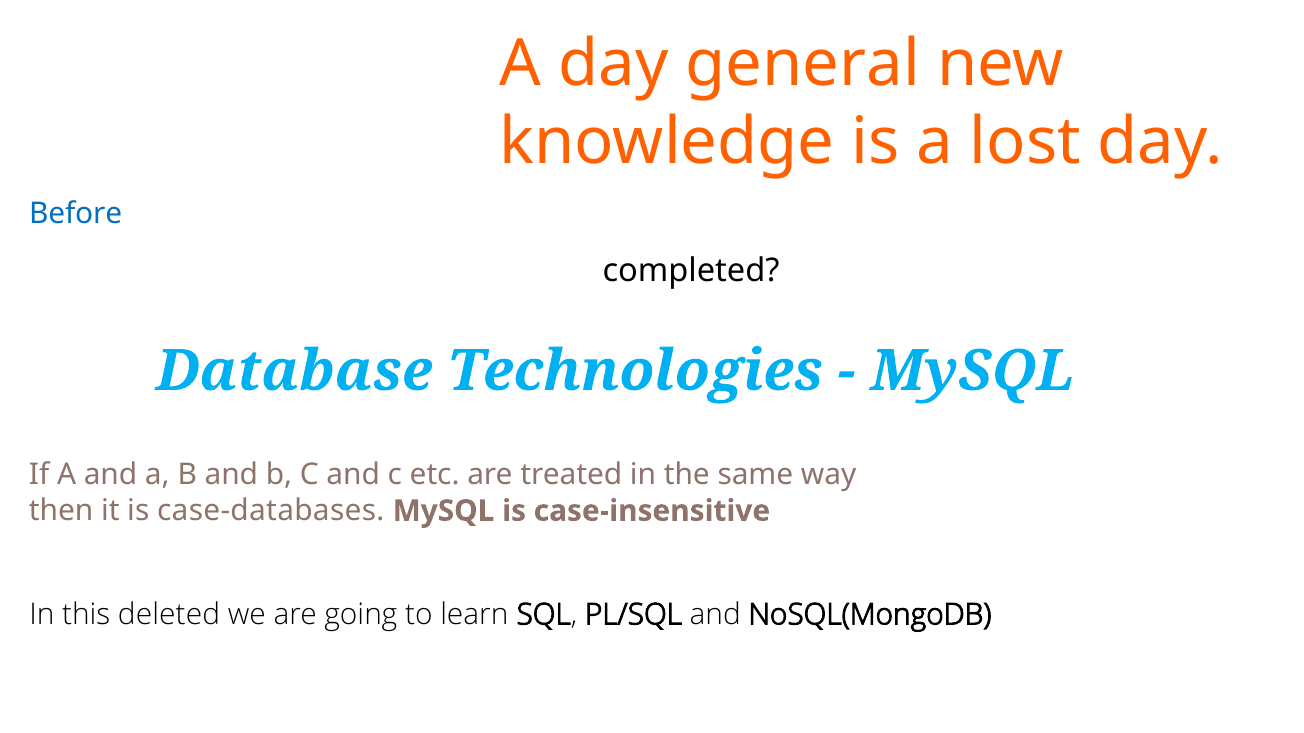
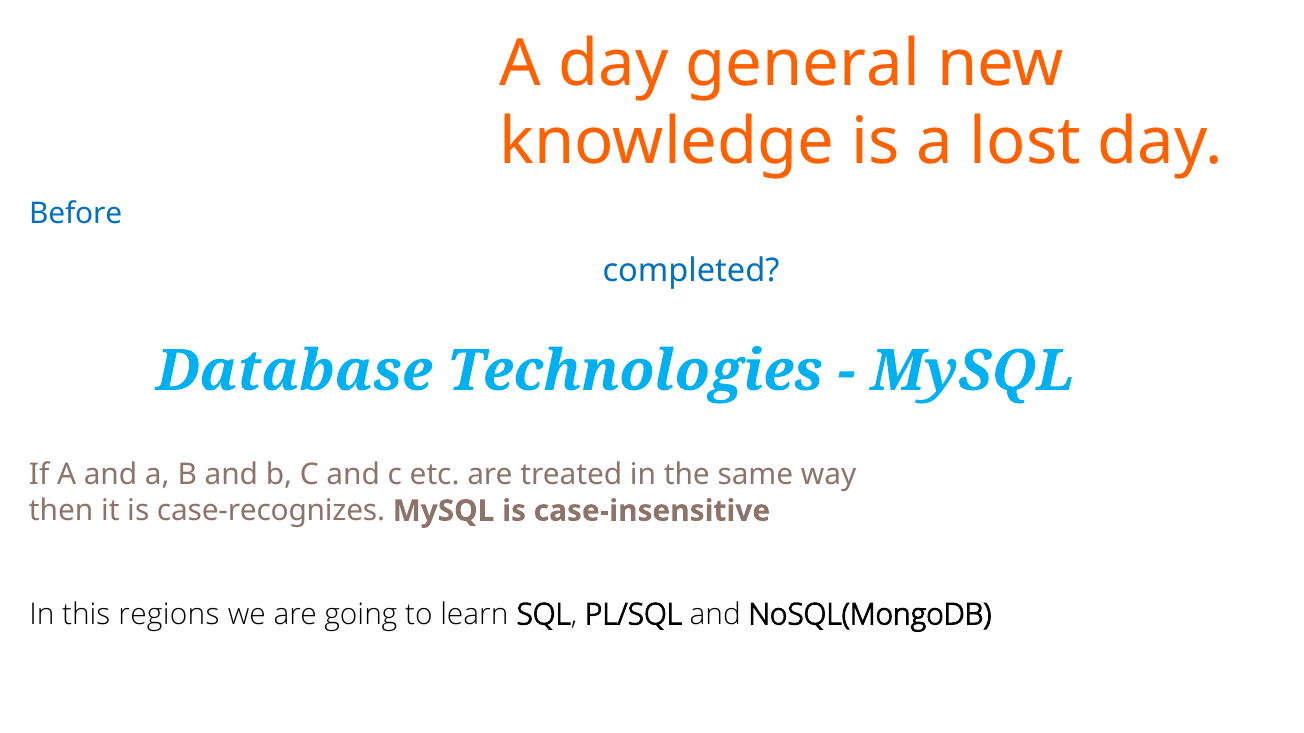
completed colour: black -> blue
case-databases: case-databases -> case-recognizes
deleted: deleted -> regions
